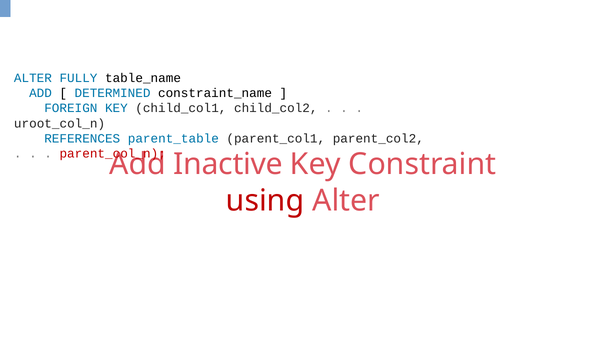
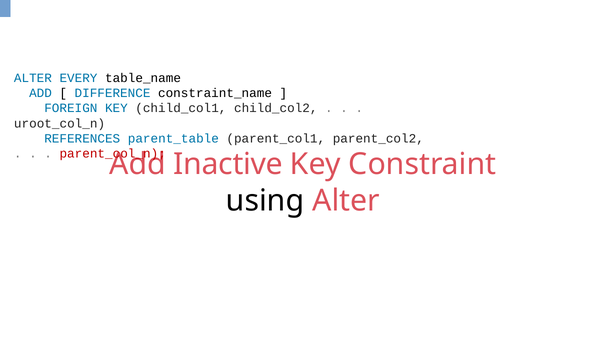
FULLY: FULLY -> EVERY
DETERMINED: DETERMINED -> DIFFERENCE
using colour: red -> black
